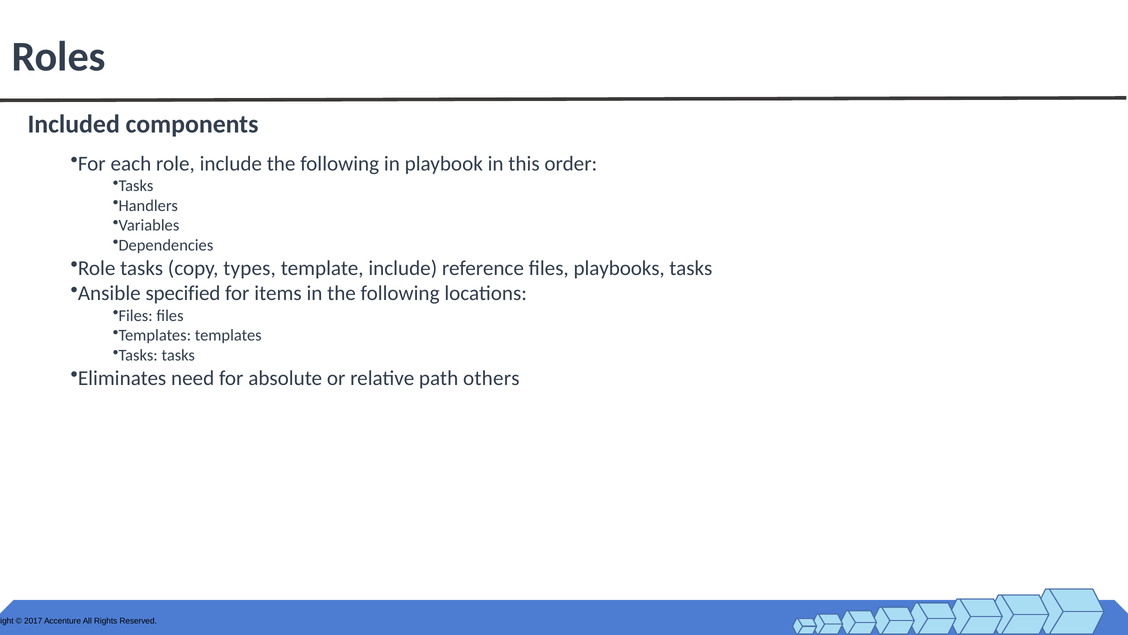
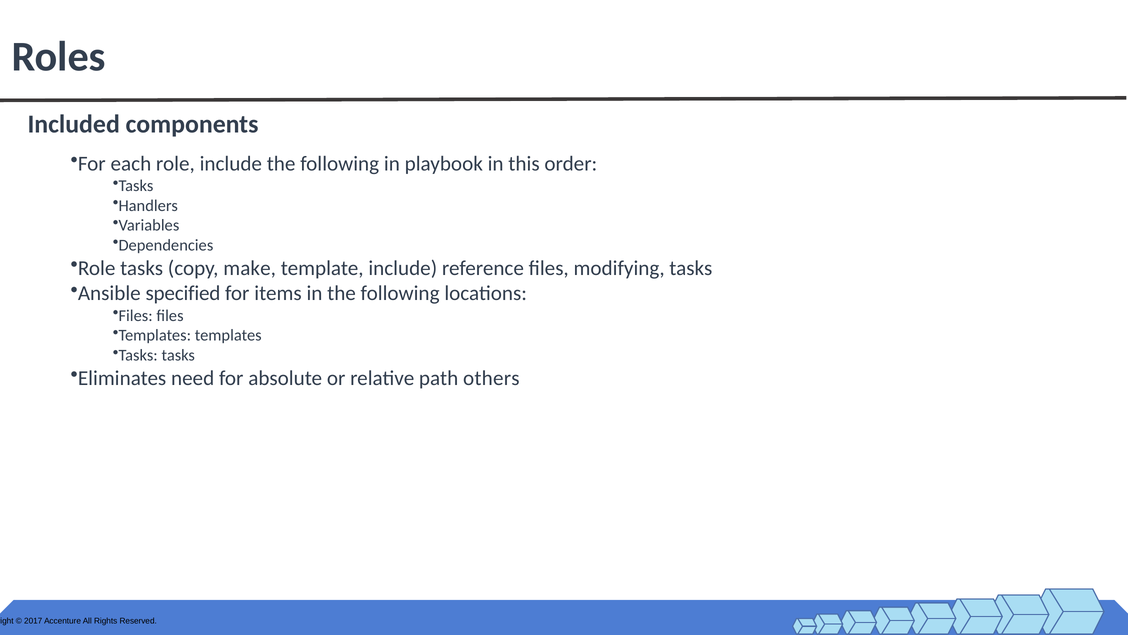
types: types -> make
playbooks: playbooks -> modifying
